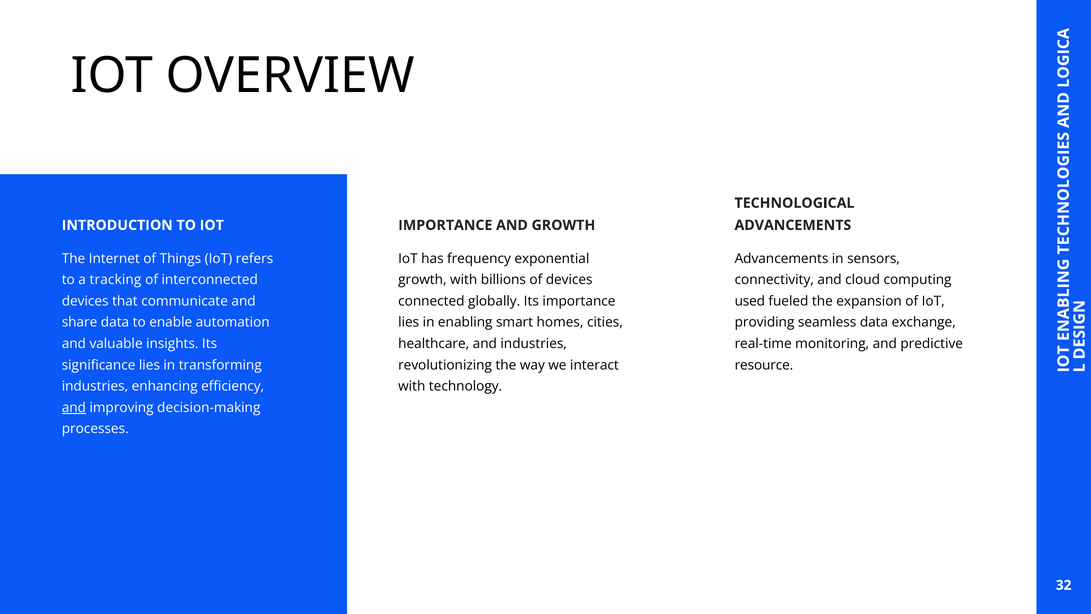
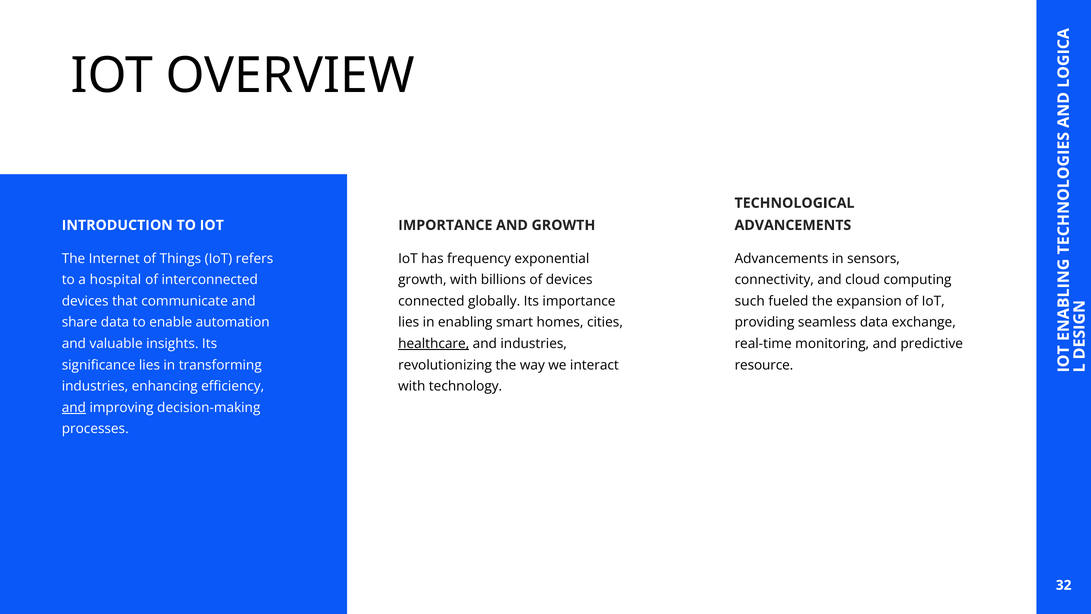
tracking: tracking -> hospital
used: used -> such
healthcare underline: none -> present
